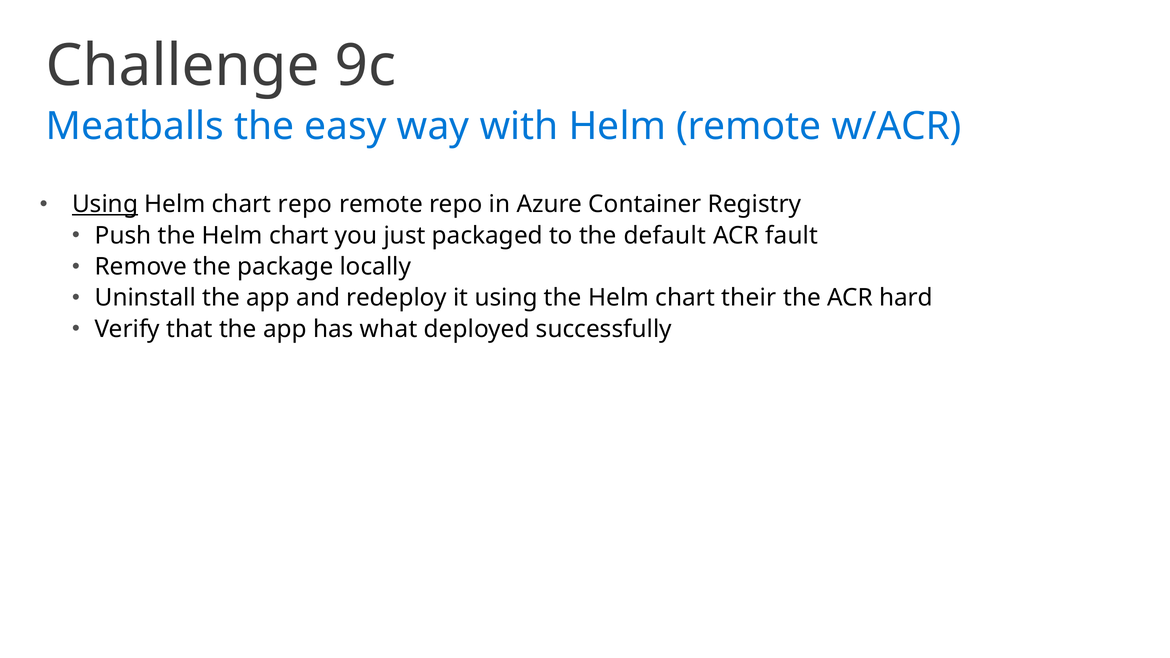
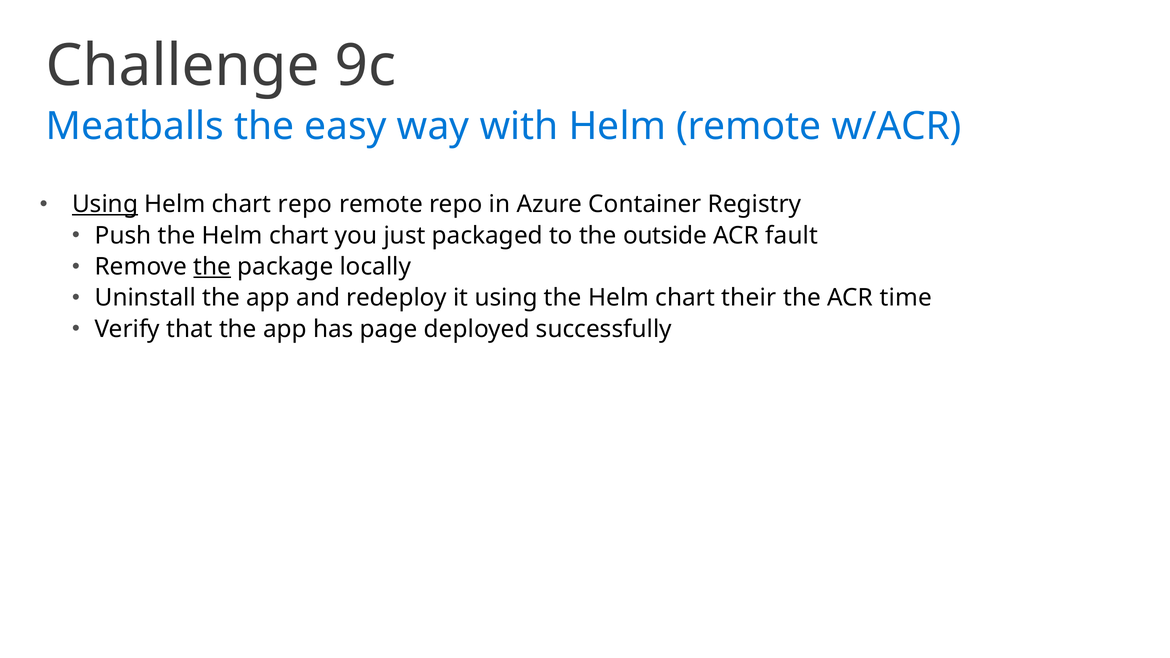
default: default -> outside
the at (212, 267) underline: none -> present
hard: hard -> time
what: what -> page
